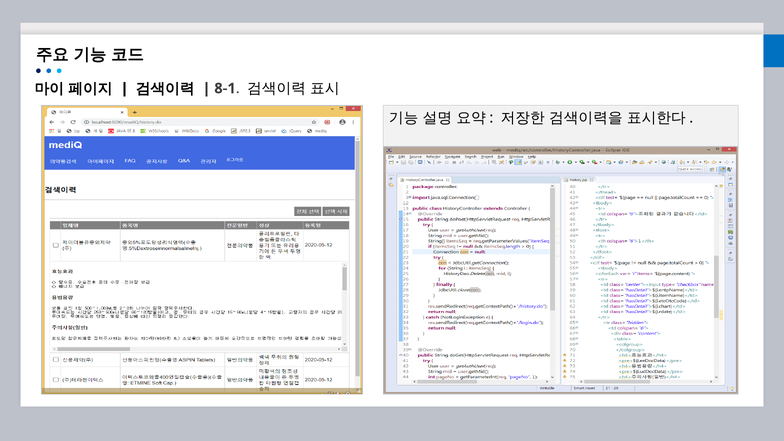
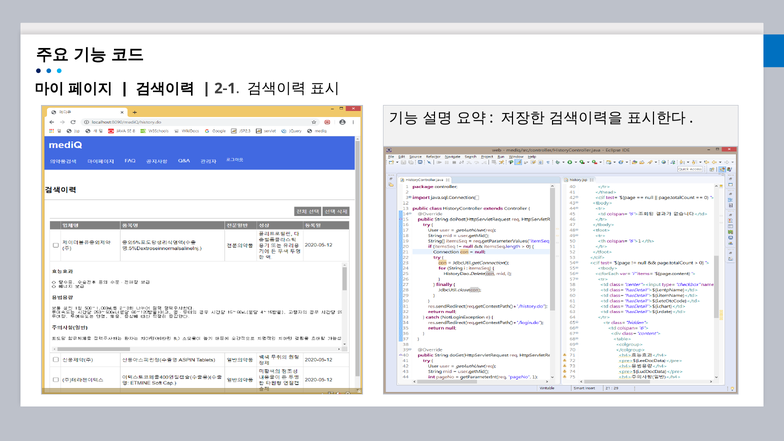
8-1: 8-1 -> 2-1
